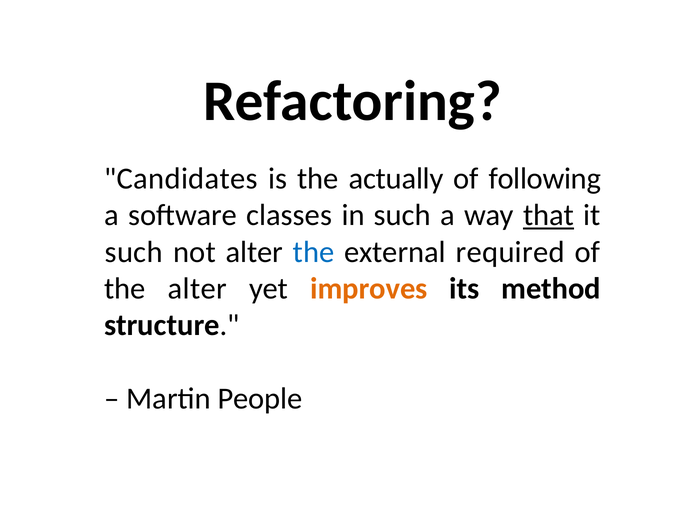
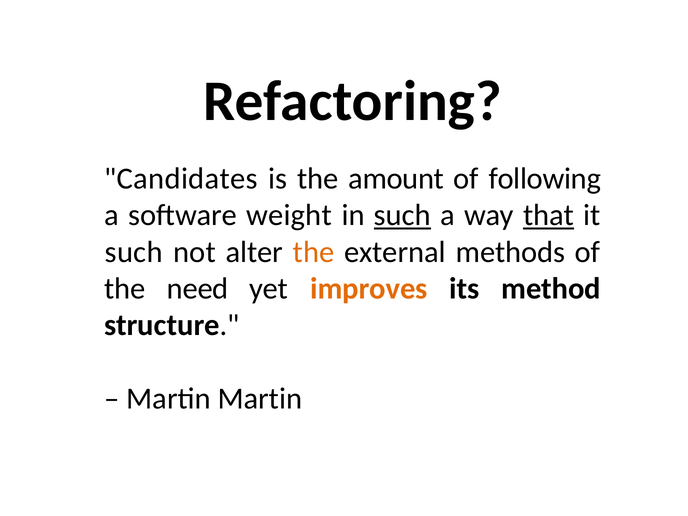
actually: actually -> amount
classes: classes -> weight
such at (402, 215) underline: none -> present
the at (314, 252) colour: blue -> orange
required: required -> methods
the alter: alter -> need
Martin People: People -> Martin
